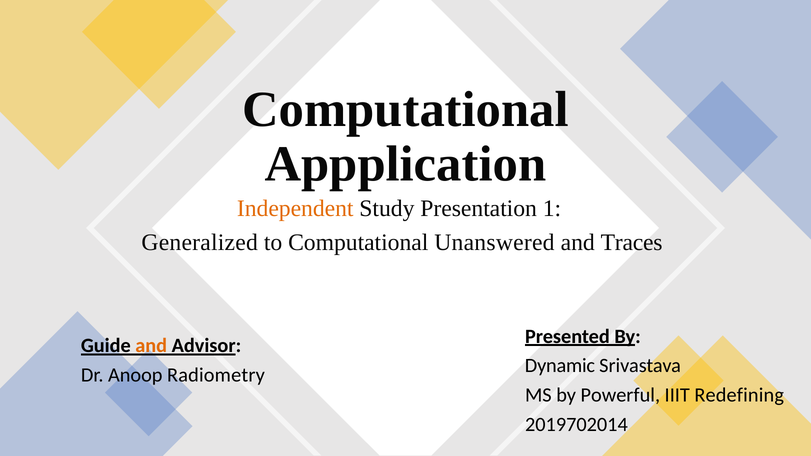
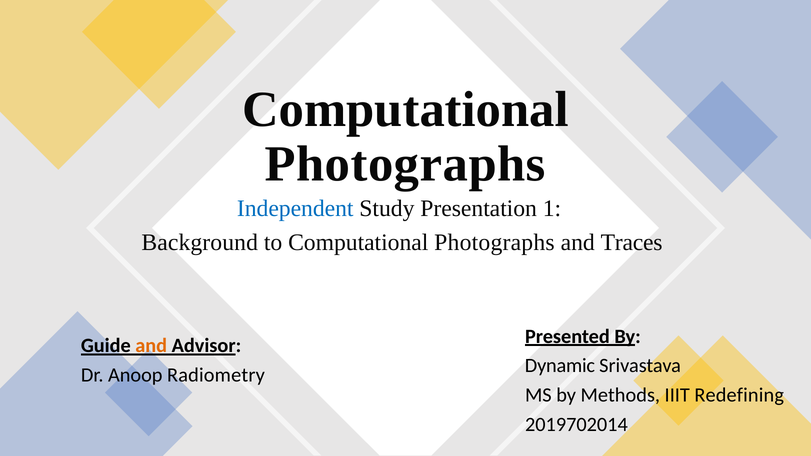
Appplication at (405, 164): Appplication -> Photographs
Independent colour: orange -> blue
Generalized: Generalized -> Background
to Computational Unanswered: Unanswered -> Photographs
Powerful: Powerful -> Methods
